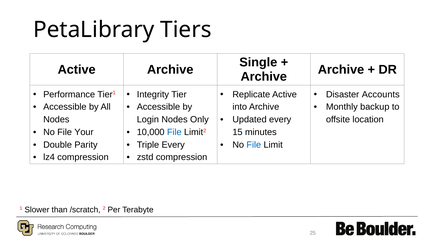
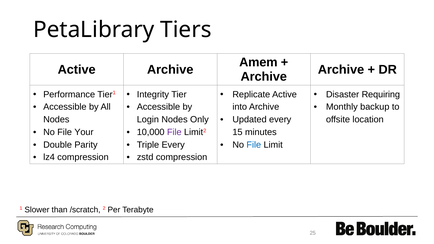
Single: Single -> Amem
Accounts: Accounts -> Requiring
File at (174, 132) colour: blue -> purple
